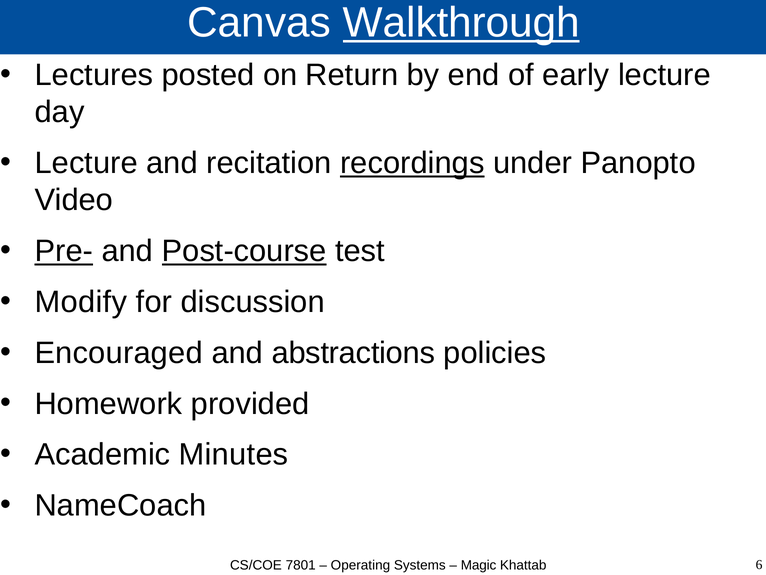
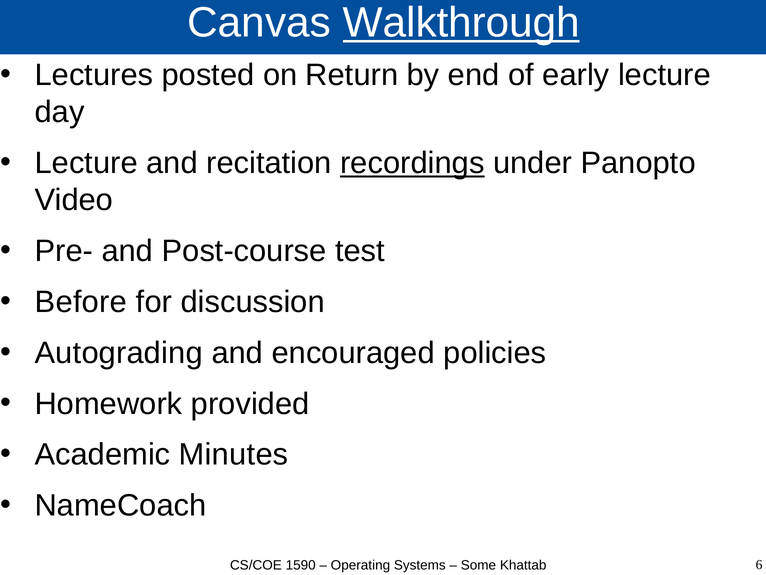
Pre- underline: present -> none
Post-course underline: present -> none
Modify: Modify -> Before
Encouraged: Encouraged -> Autograding
abstractions: abstractions -> encouraged
7801: 7801 -> 1590
Magic: Magic -> Some
